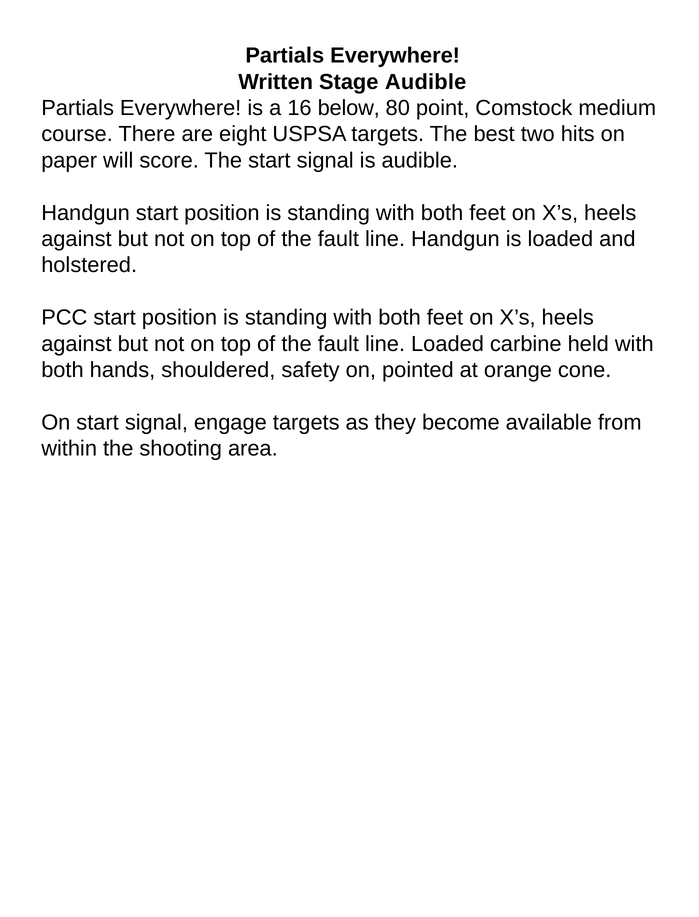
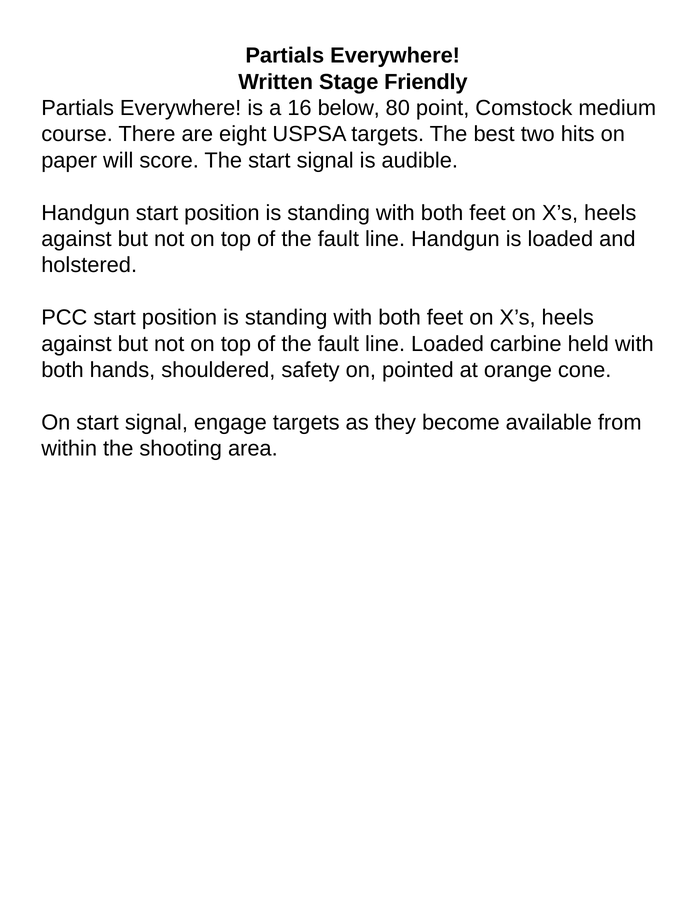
Stage Audible: Audible -> Friendly
